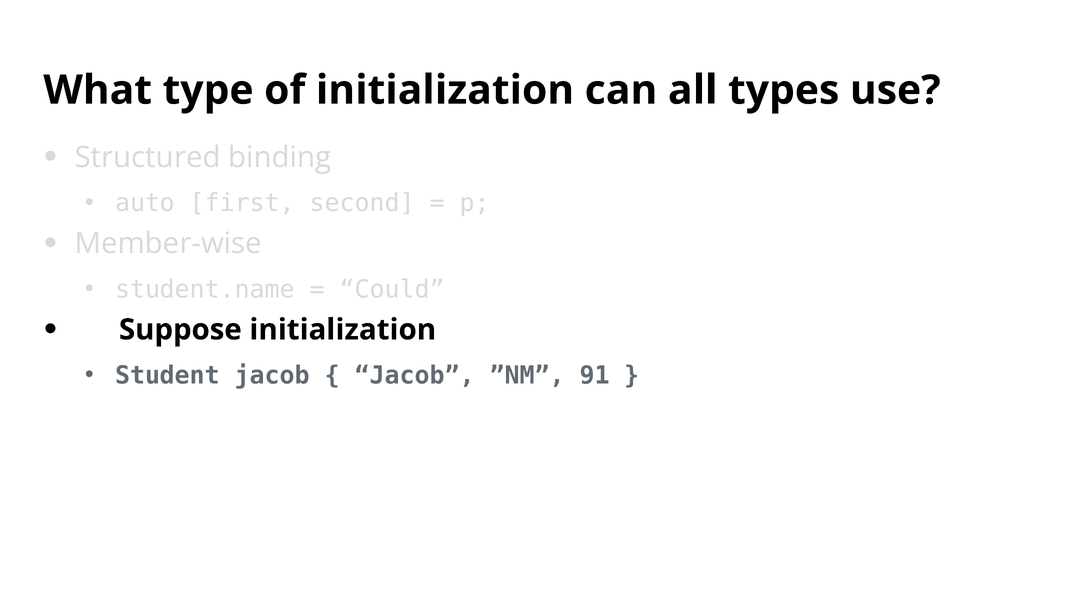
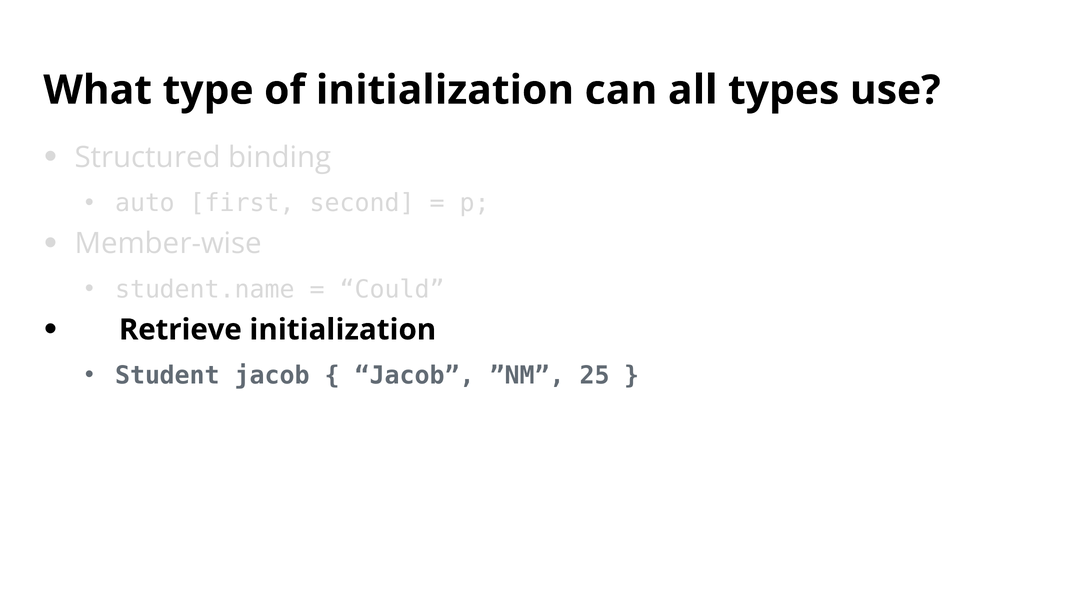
Suppose: Suppose -> Retrieve
91: 91 -> 25
